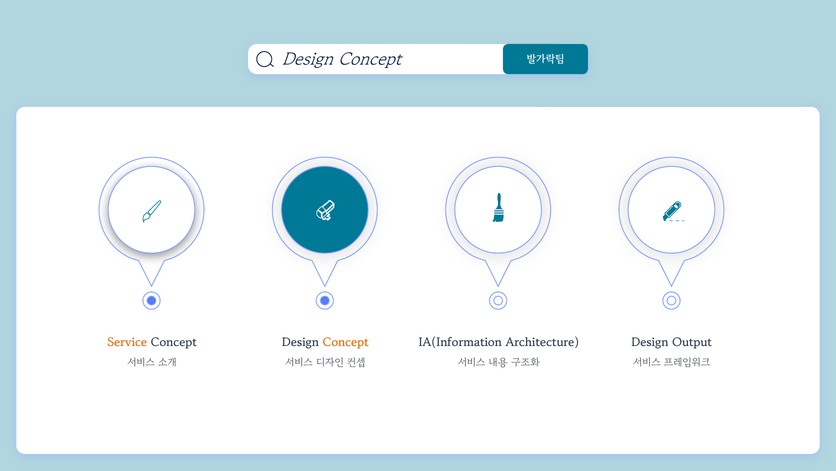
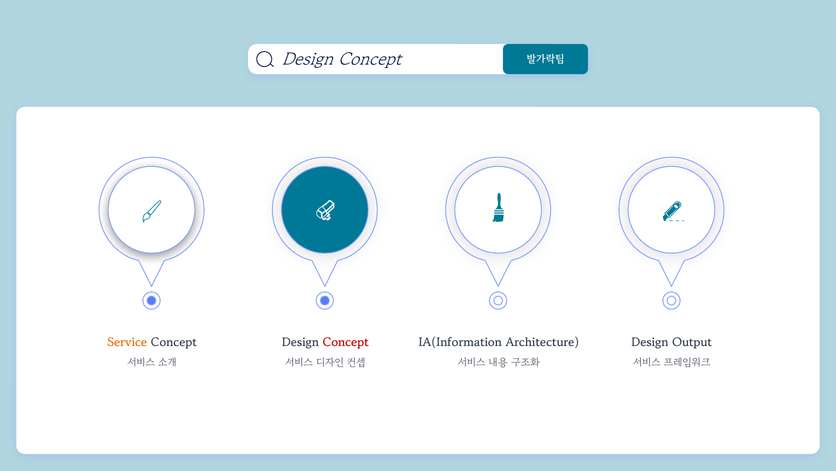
Concept at (346, 343) colour: orange -> red
